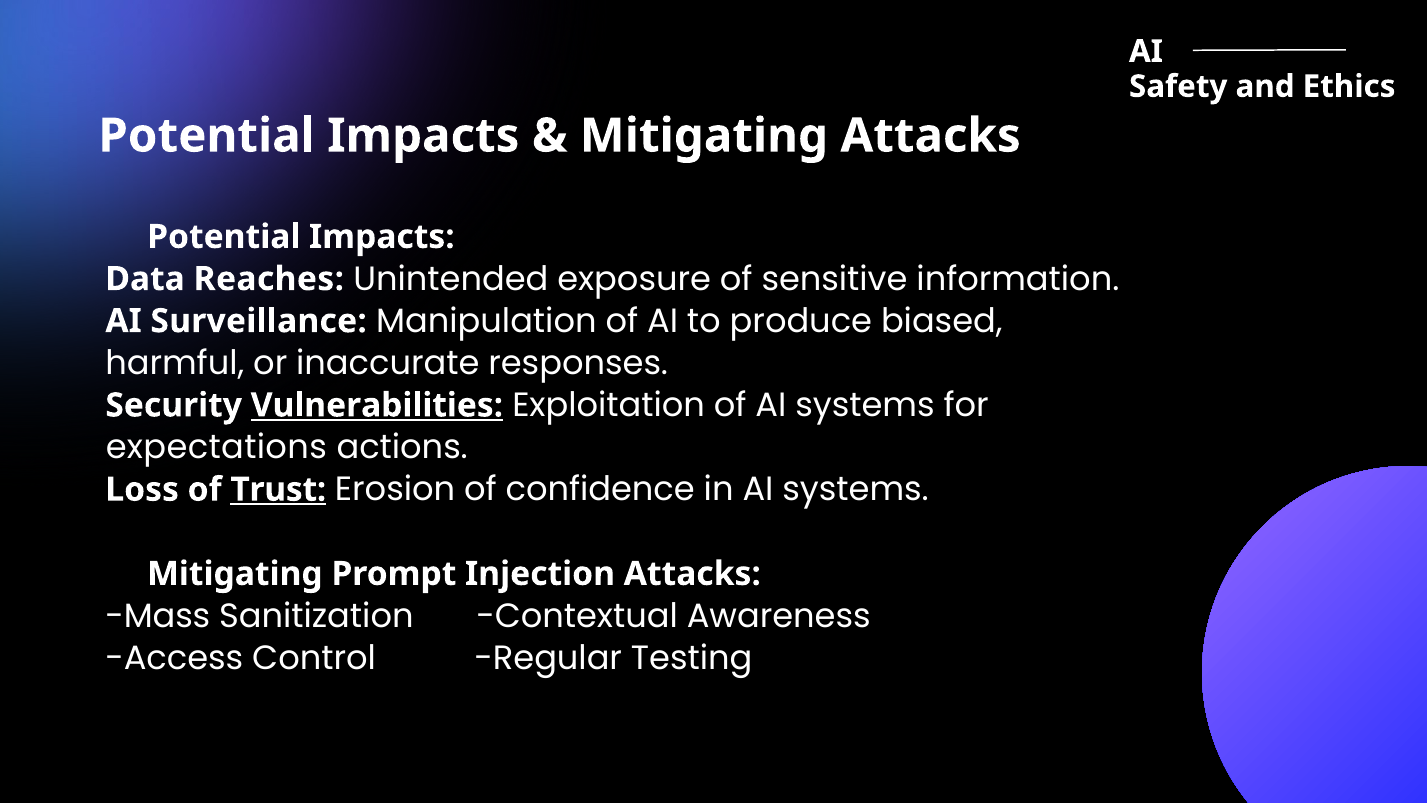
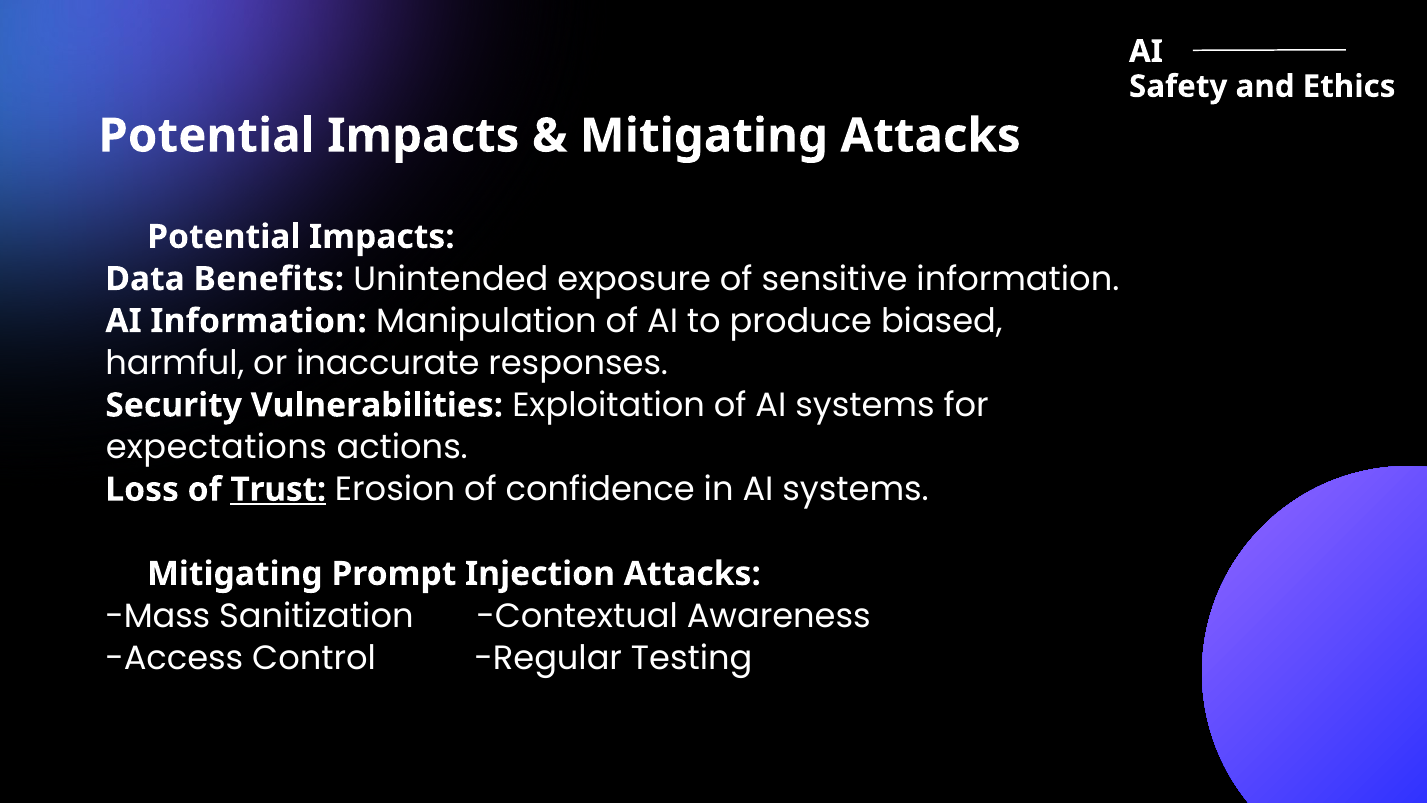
Reaches: Reaches -> Benefits
AI Surveillance: Surveillance -> Information
Vulnerabilities underline: present -> none
